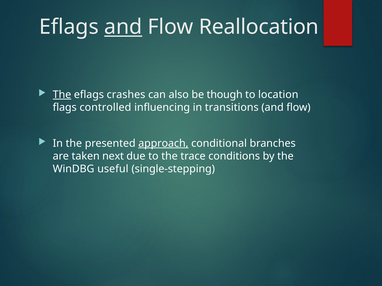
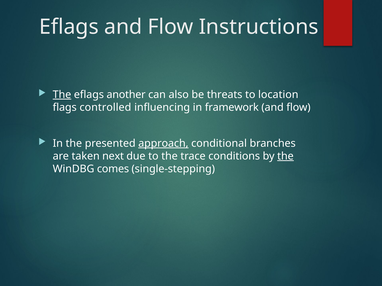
and at (123, 27) underline: present -> none
Reallocation: Reallocation -> Instructions
crashes: crashes -> another
though: though -> threats
transitions: transitions -> framework
the at (285, 156) underline: none -> present
useful: useful -> comes
